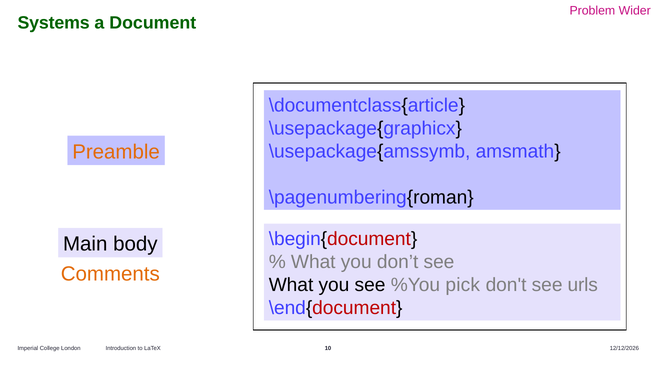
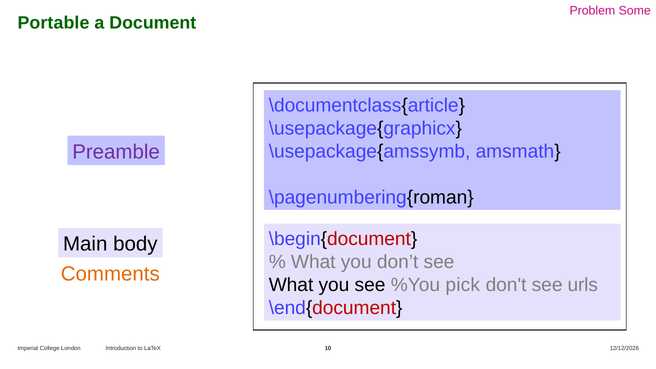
Wider: Wider -> Some
Systems: Systems -> Portable
Preamble colour: orange -> purple
